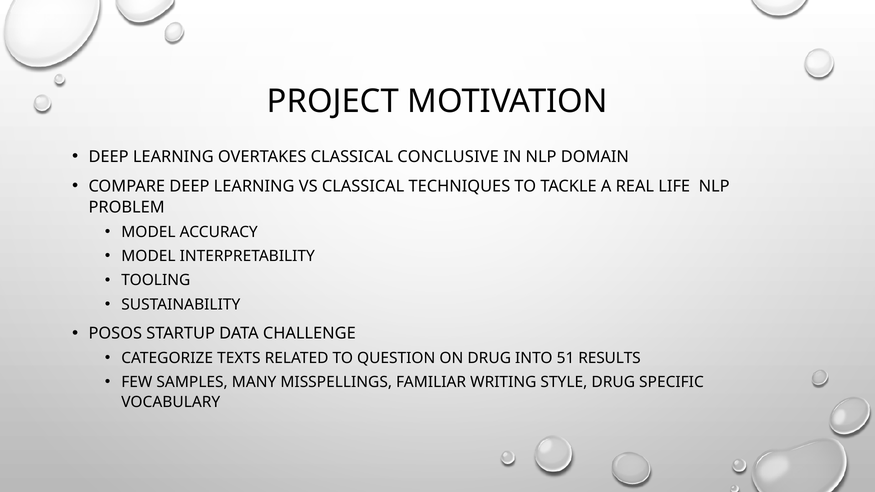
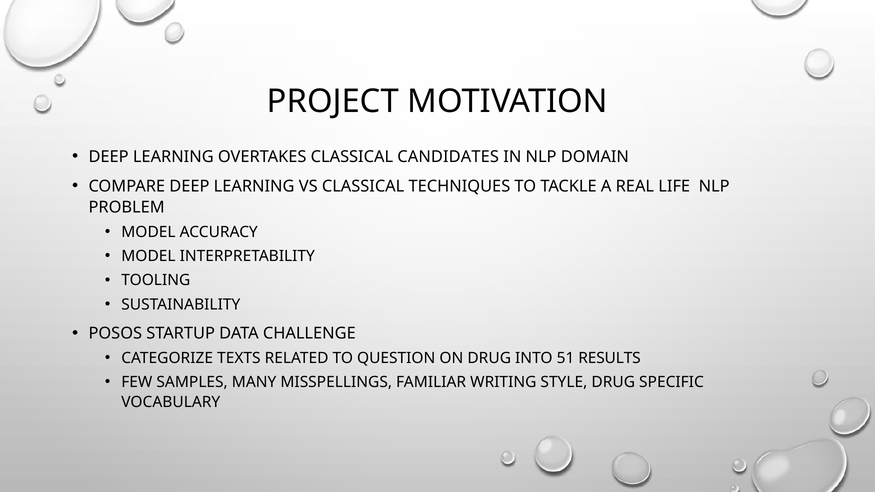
CONCLUSIVE: CONCLUSIVE -> CANDIDATES
